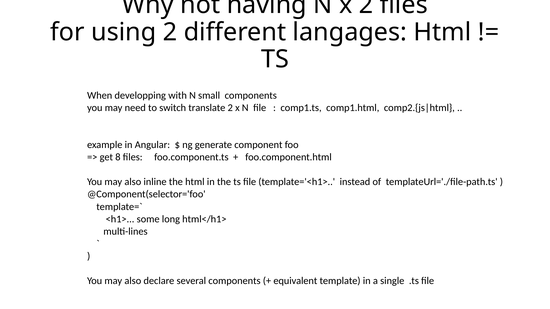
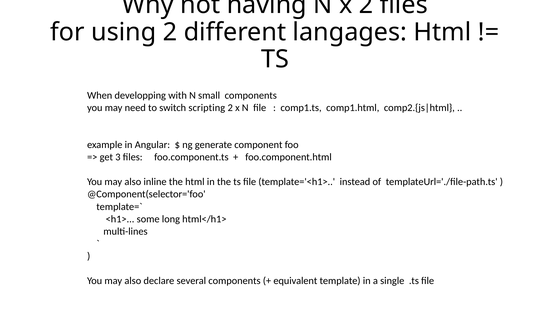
translate: translate -> scripting
8: 8 -> 3
